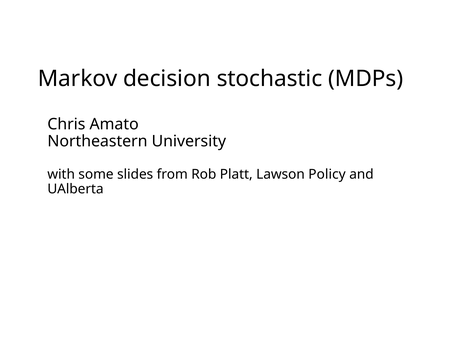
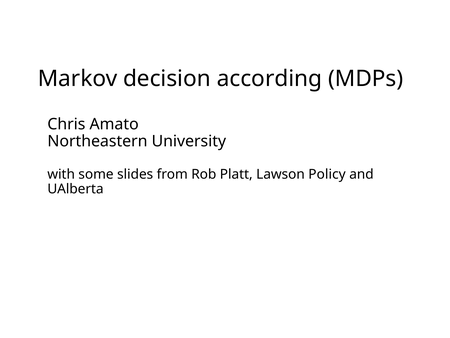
stochastic: stochastic -> according
